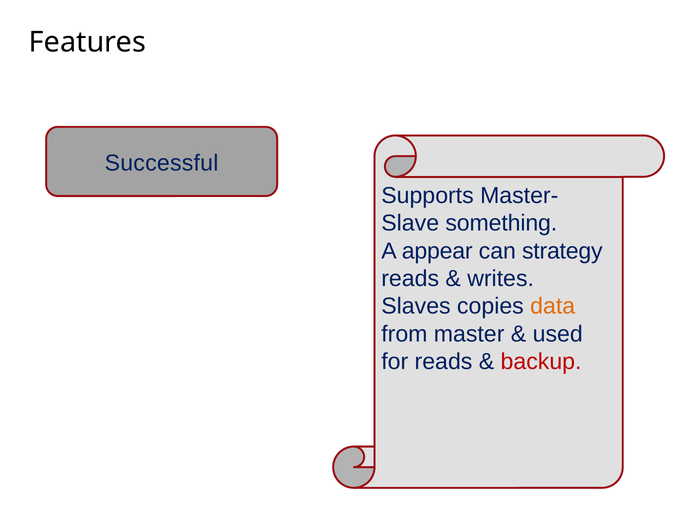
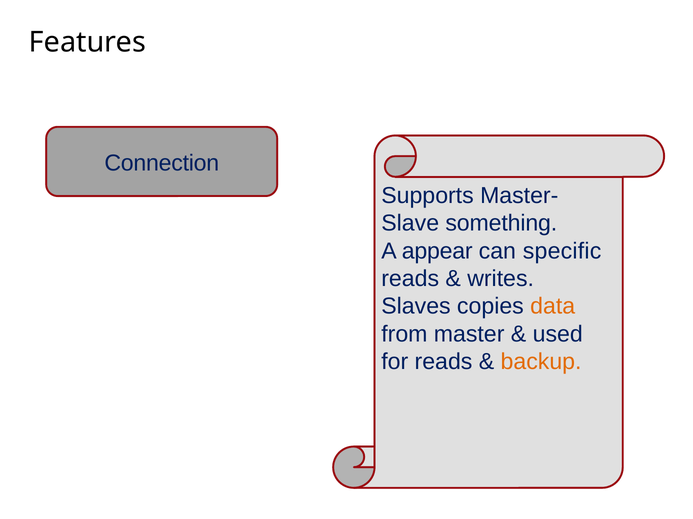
Successful: Successful -> Connection
strategy: strategy -> specific
backup colour: red -> orange
